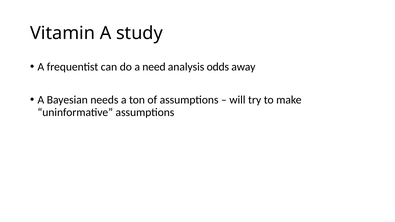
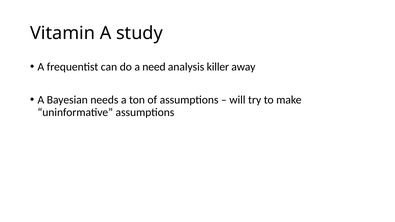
odds: odds -> killer
